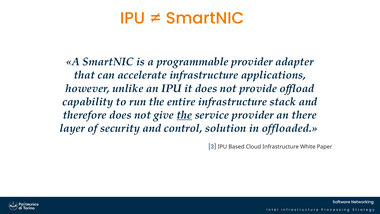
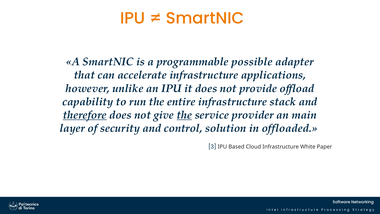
programmable provider: provider -> possible
therefore underline: none -> present
there: there -> main
